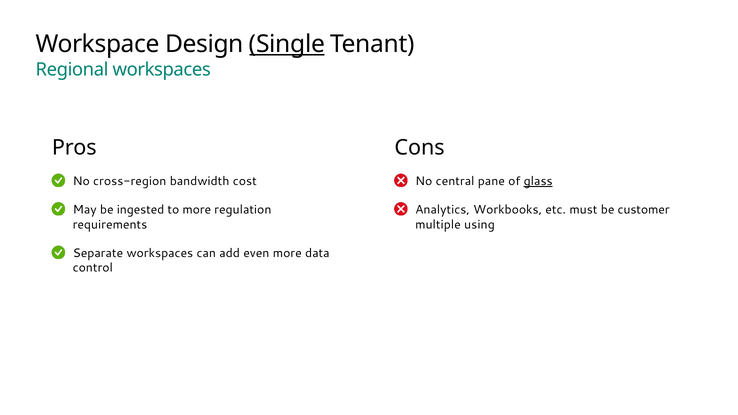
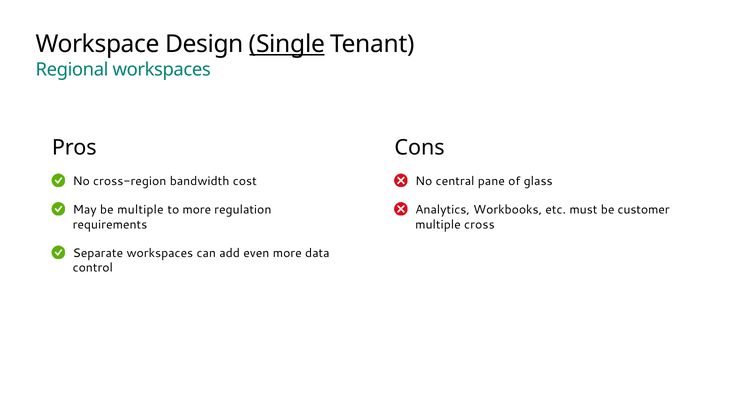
glass underline: present -> none
be ingested: ingested -> multiple
using: using -> cross
